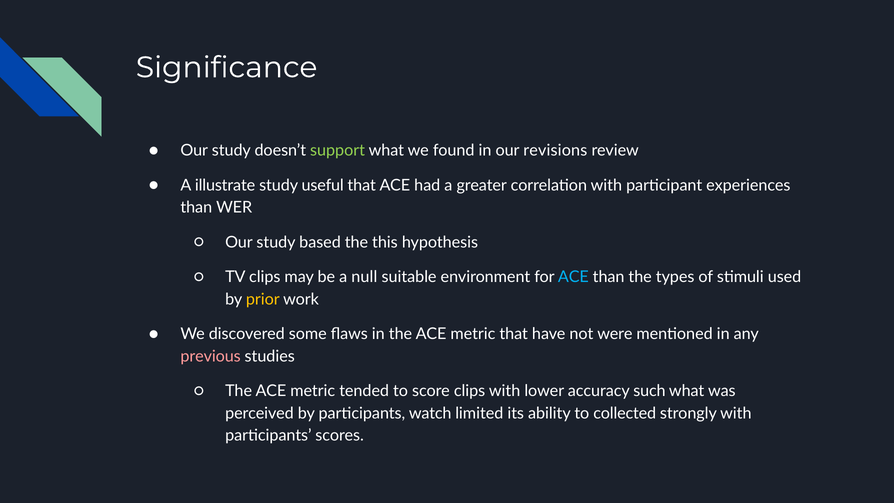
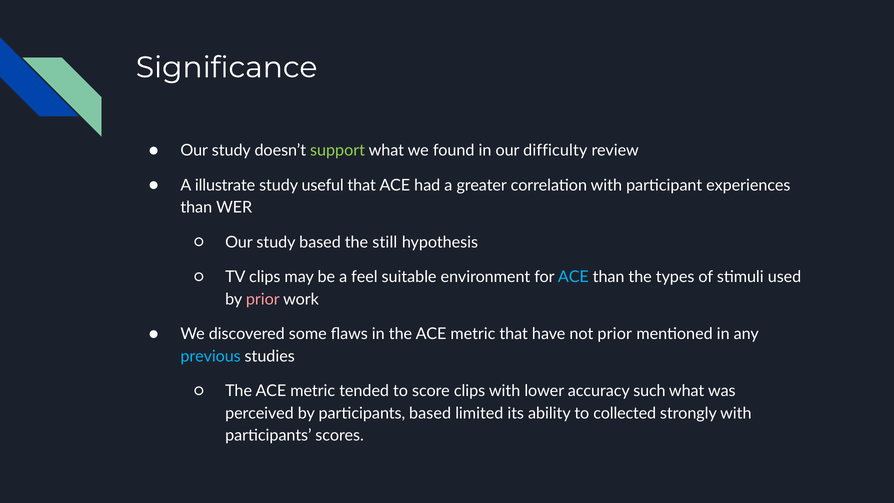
revisions: revisions -> difficulty
this: this -> still
null: null -> feel
prior at (263, 299) colour: yellow -> pink
not were: were -> prior
previous colour: pink -> light blue
participants watch: watch -> based
